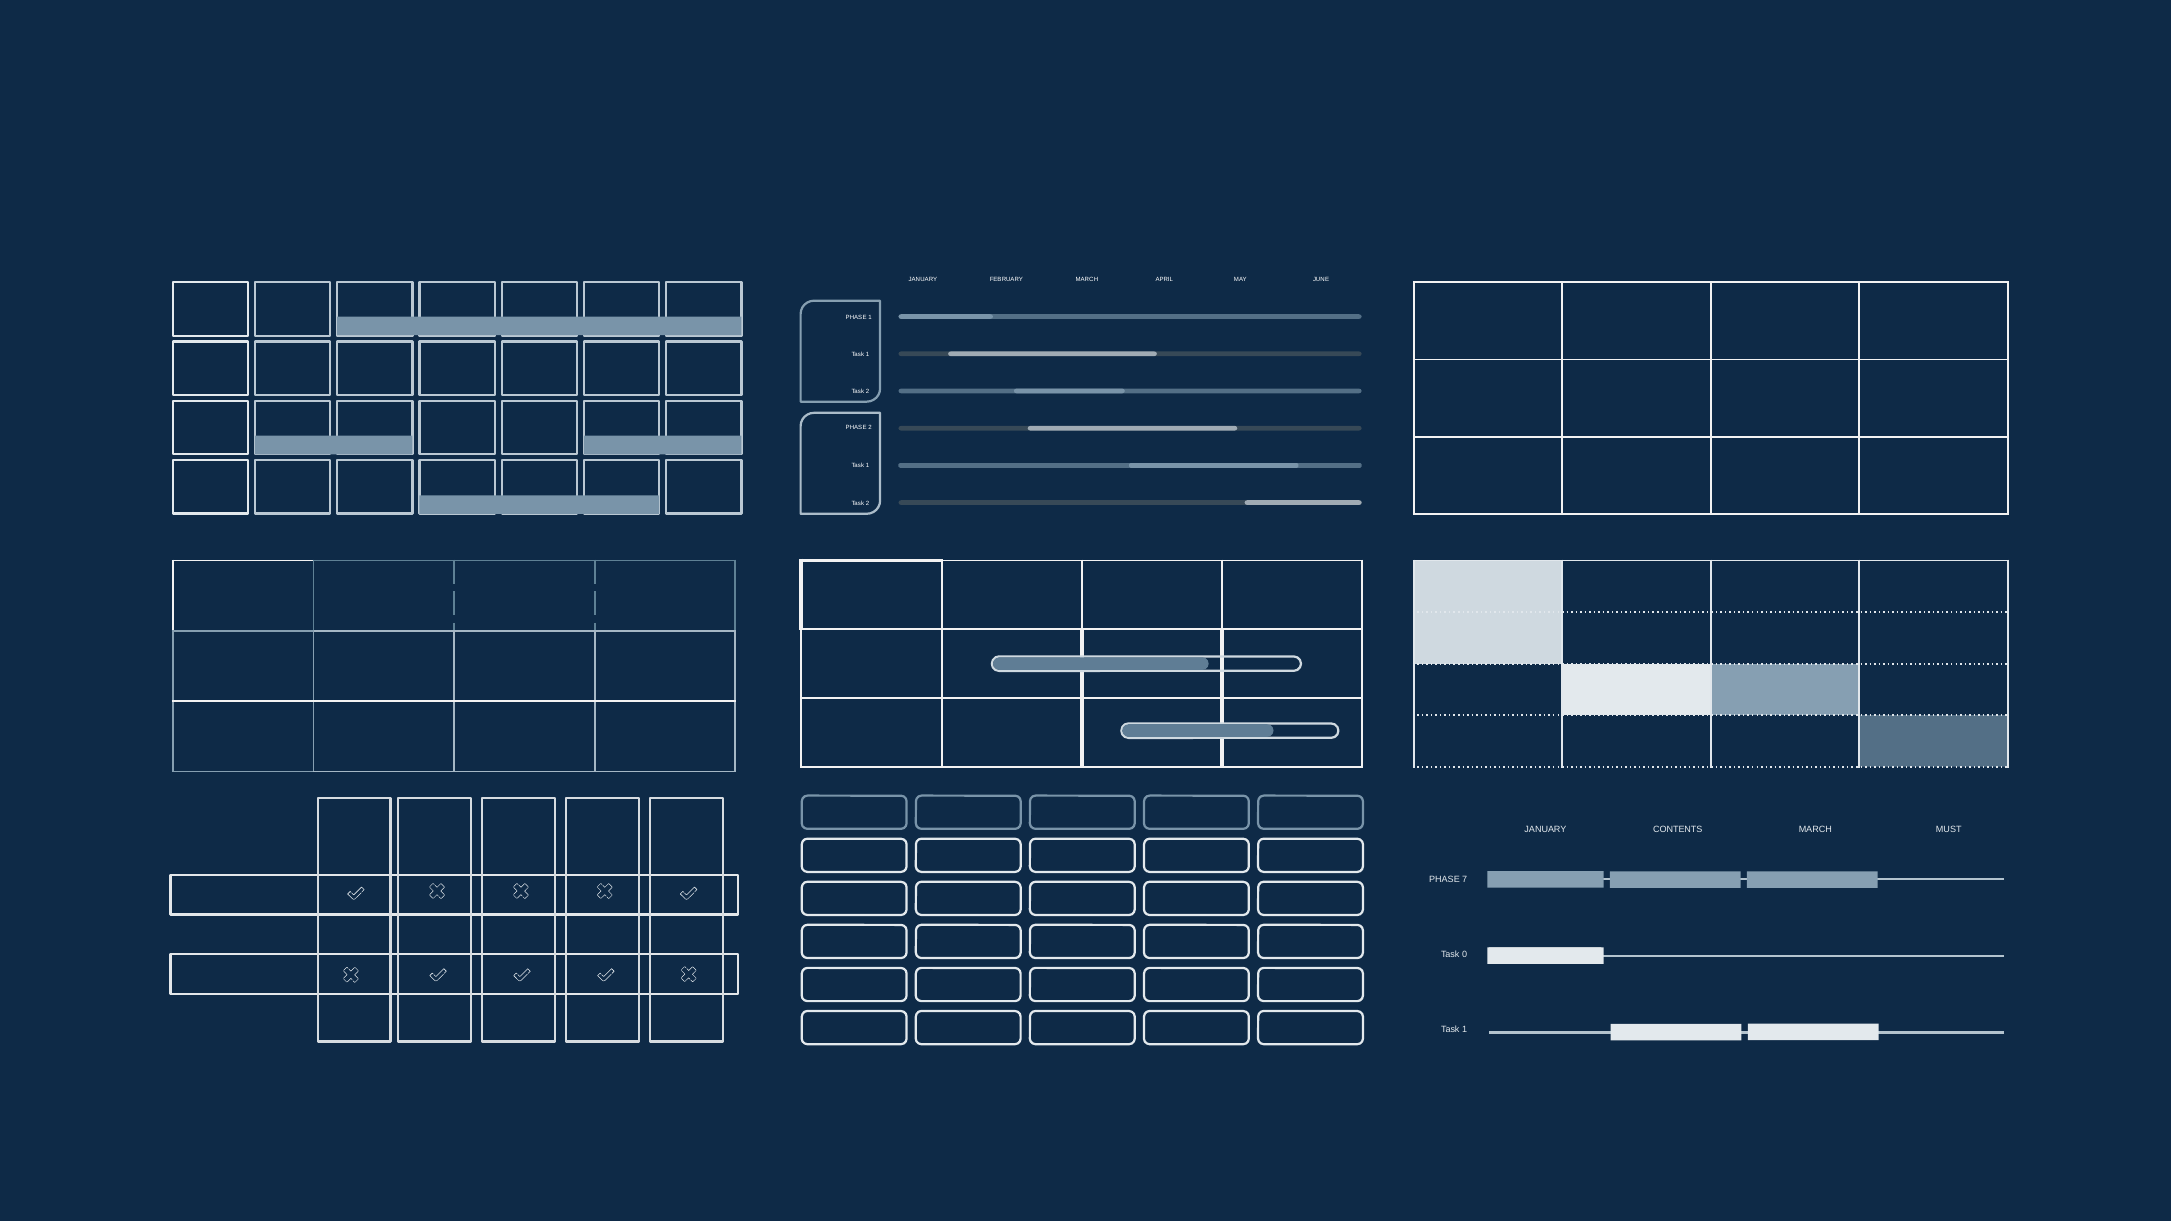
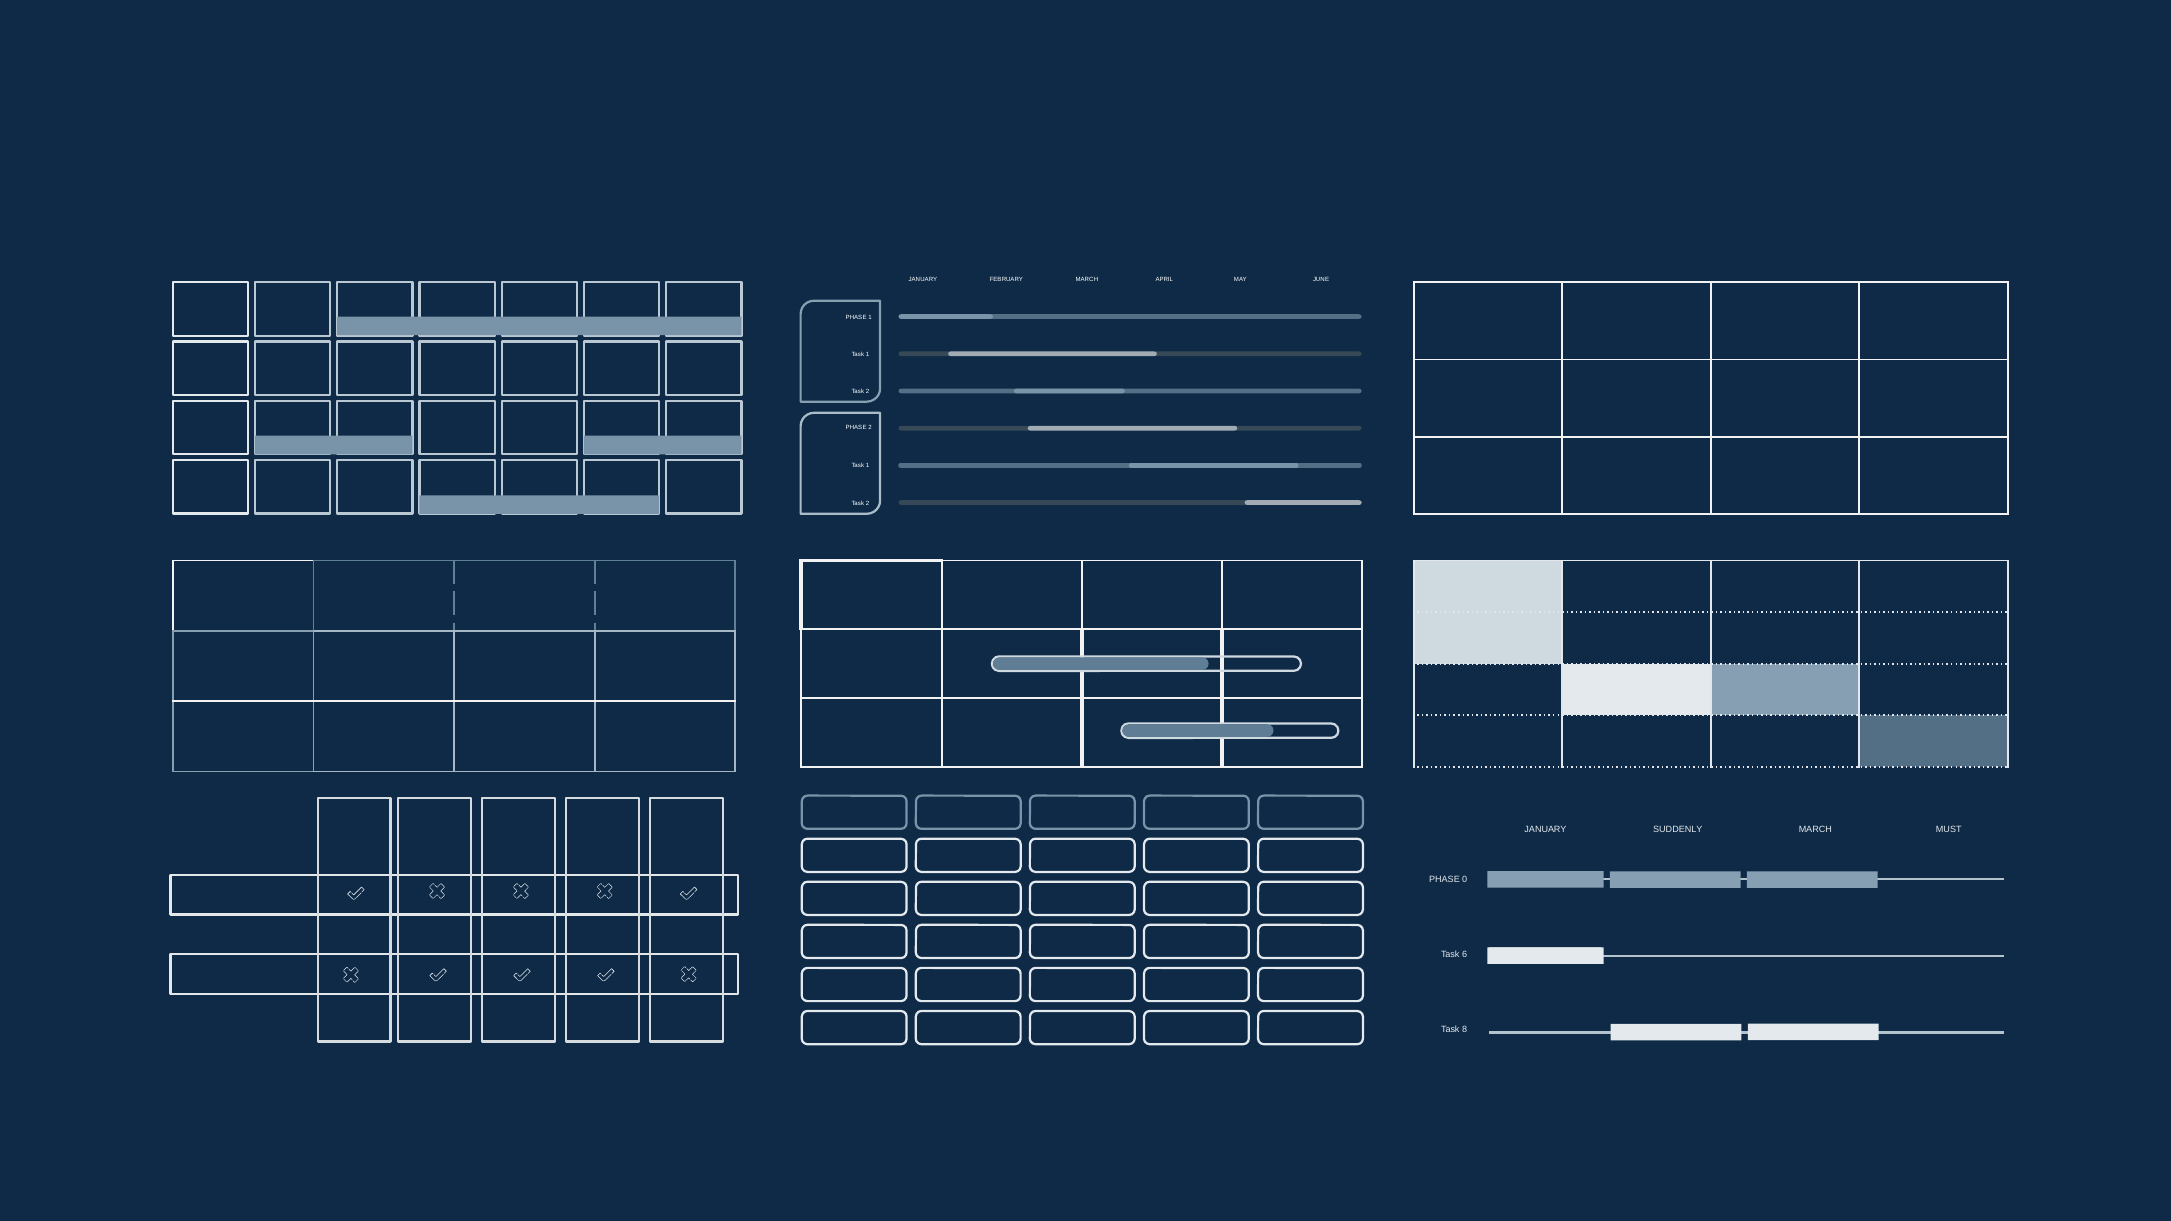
CONTENTS: CONTENTS -> SUDDENLY
7: 7 -> 0
0: 0 -> 6
1 at (1465, 1030): 1 -> 8
